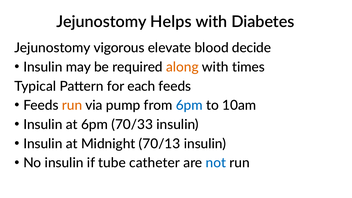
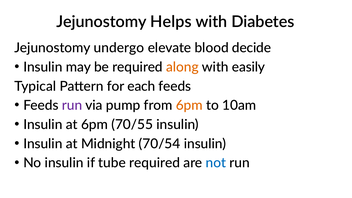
vigorous: vigorous -> undergo
times: times -> easily
run at (72, 105) colour: orange -> purple
6pm at (189, 105) colour: blue -> orange
70/33: 70/33 -> 70/55
70/13: 70/13 -> 70/54
tube catheter: catheter -> required
